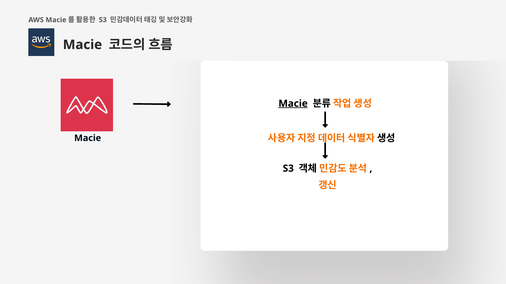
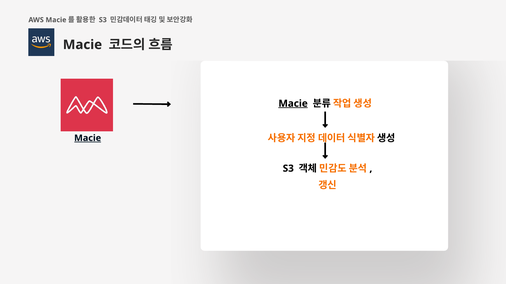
Macie at (88, 138) underline: none -> present
